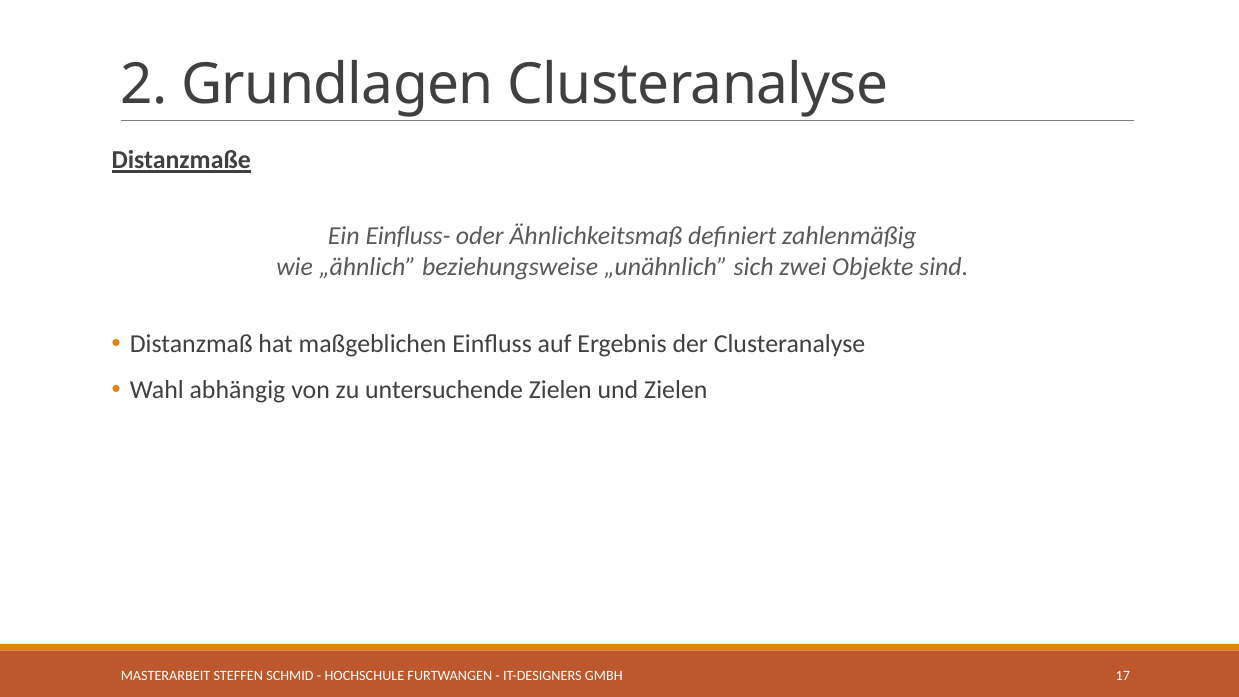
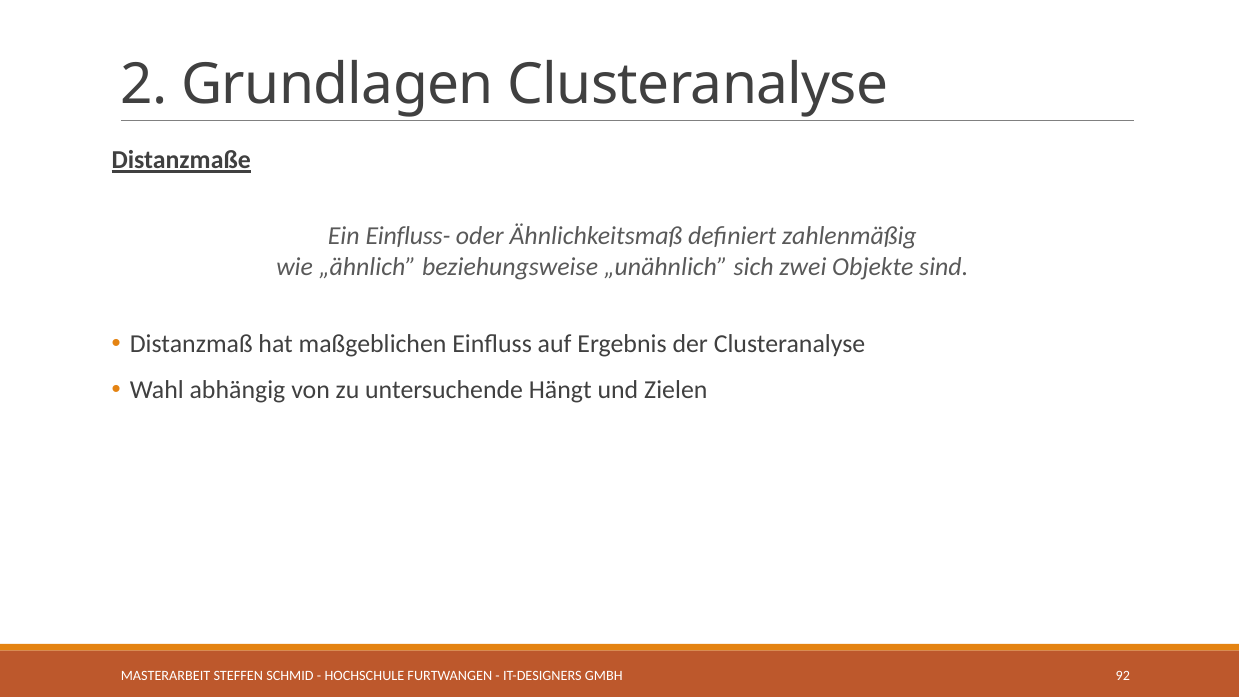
untersuchende Zielen: Zielen -> Hängt
17: 17 -> 92
